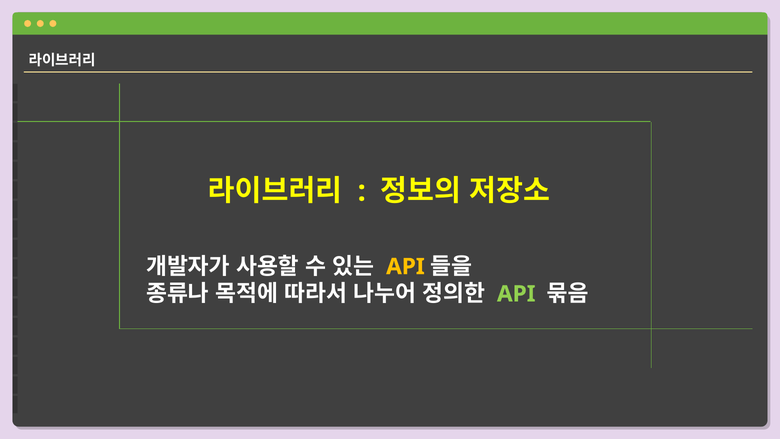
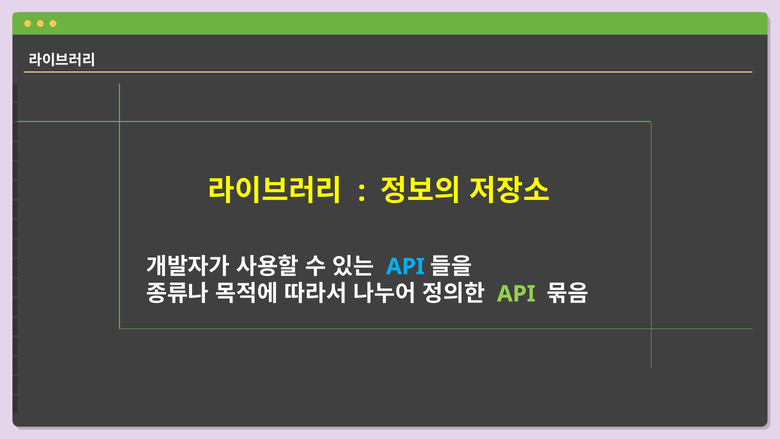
API at (405, 266) colour: yellow -> light blue
